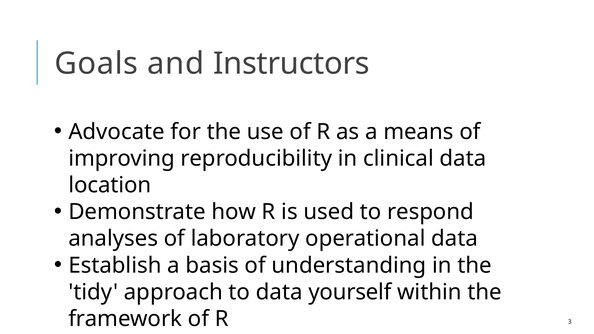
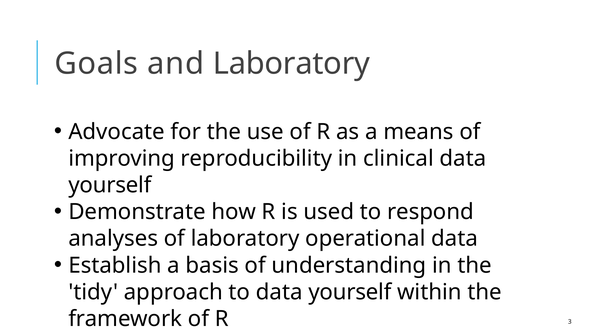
and Instructors: Instructors -> Laboratory
location at (110, 185): location -> yourself
